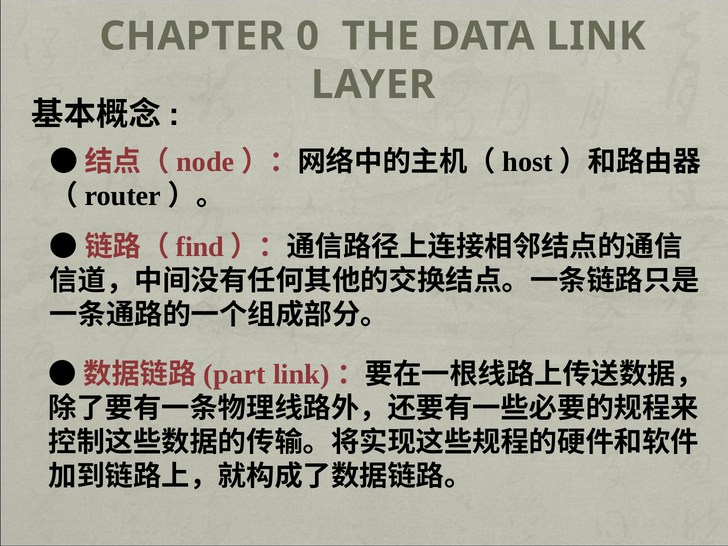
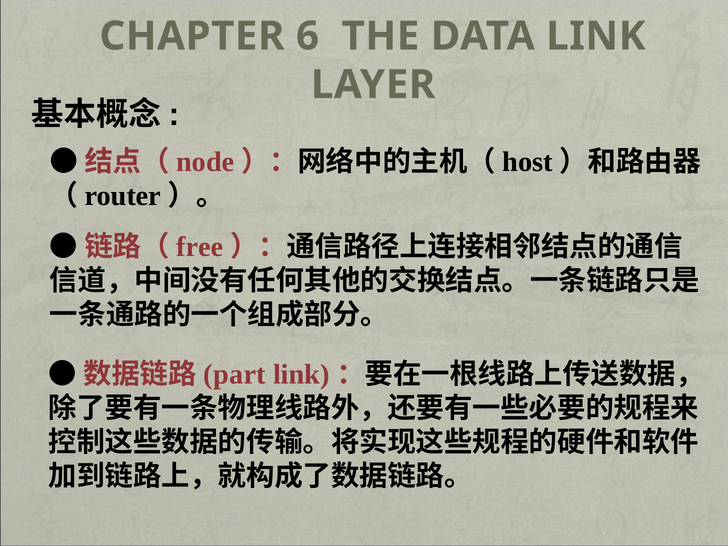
0: 0 -> 6
find: find -> free
